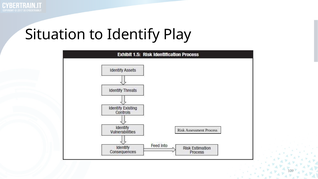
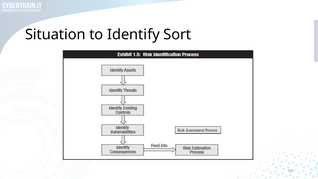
Play: Play -> Sort
